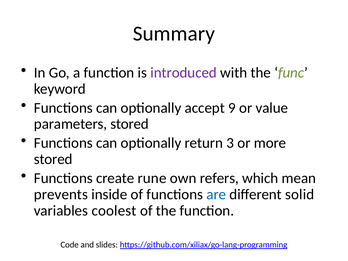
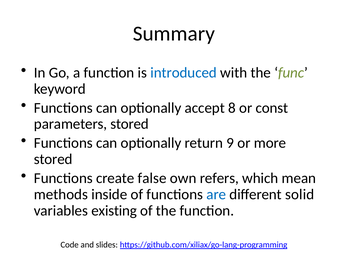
introduced colour: purple -> blue
9: 9 -> 8
value: value -> const
3: 3 -> 9
rune: rune -> false
prevents: prevents -> methods
coolest: coolest -> existing
